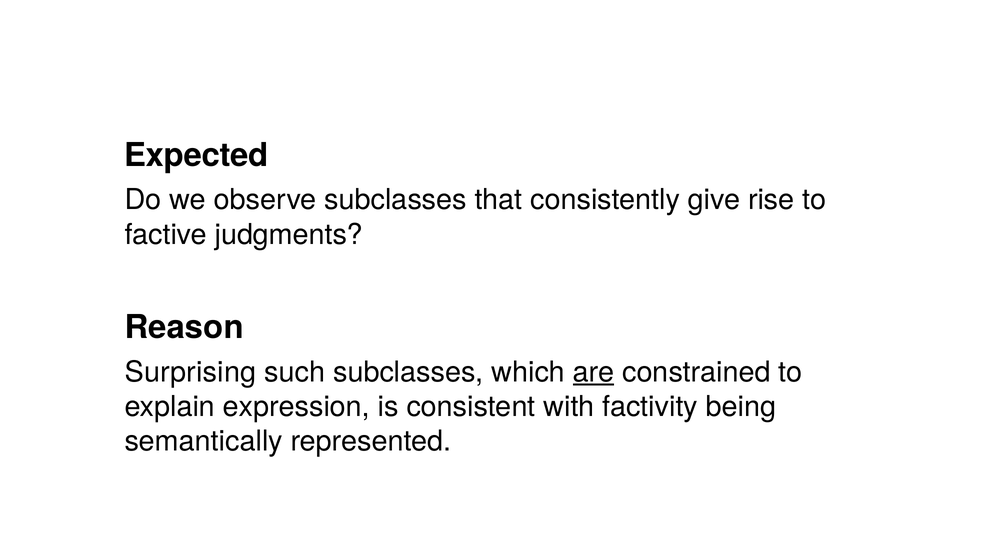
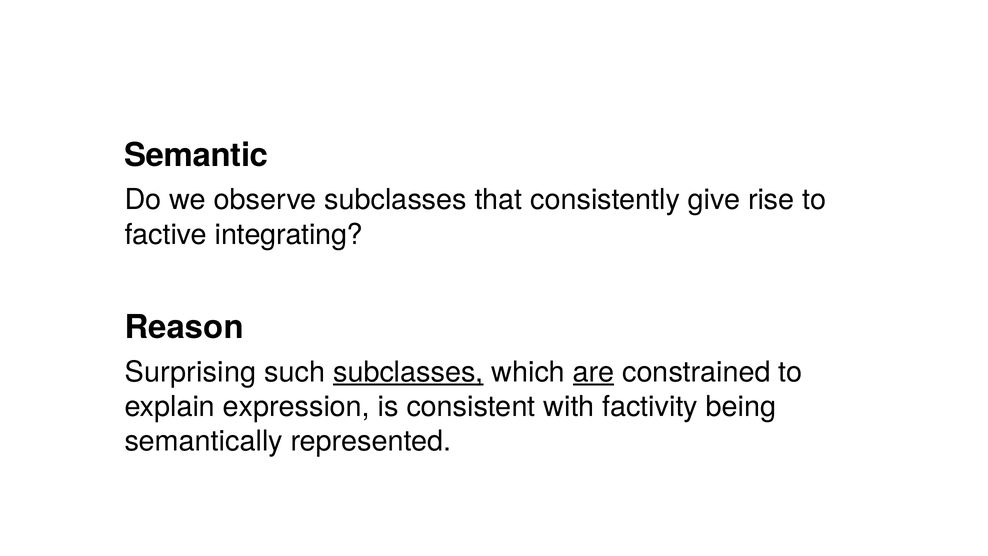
Expected: Expected -> Semantic
judgments: judgments -> integrating
subclasses at (408, 372) underline: none -> present
